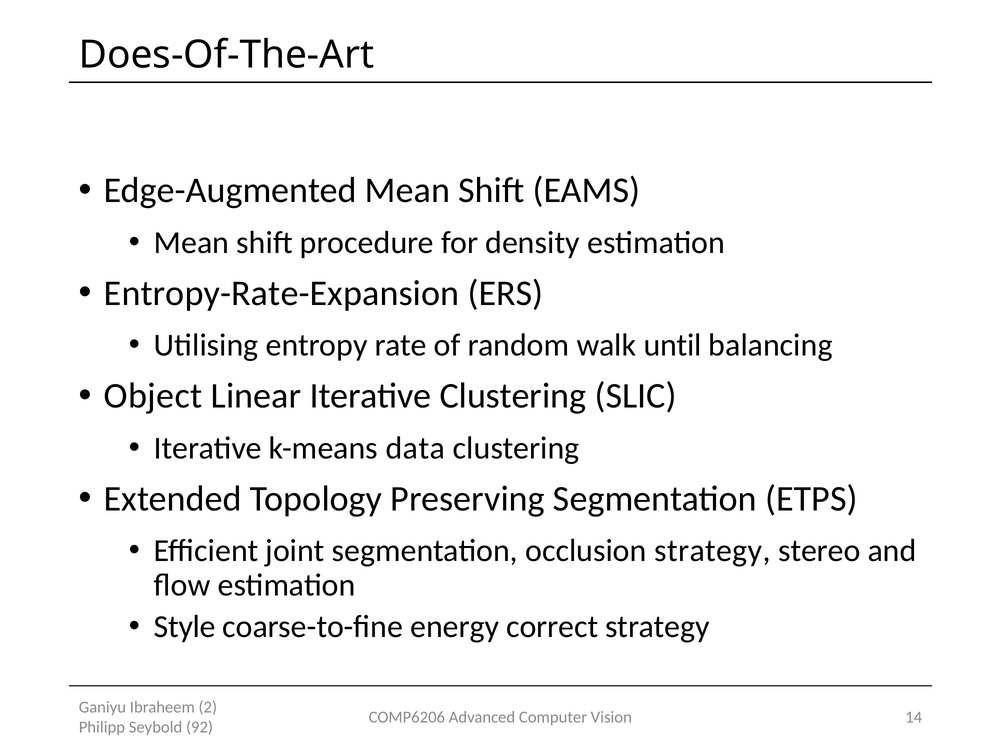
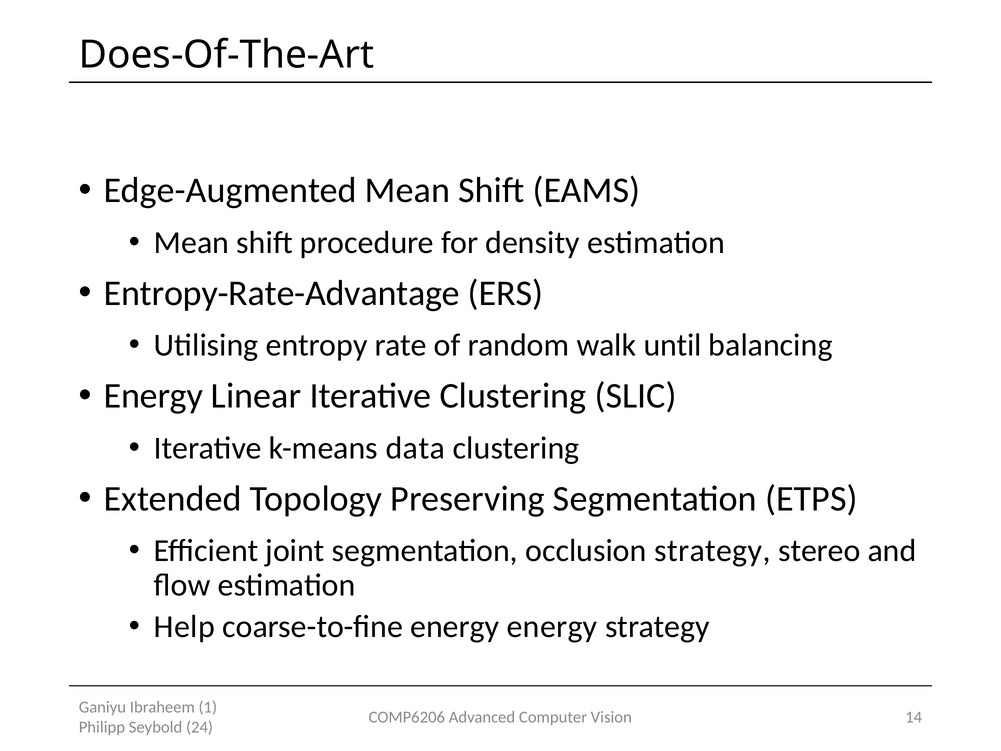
Entropy-Rate-Expansion: Entropy-Rate-Expansion -> Entropy-Rate-Advantage
Object at (153, 396): Object -> Energy
Style: Style -> Help
energy correct: correct -> energy
2: 2 -> 1
92: 92 -> 24
